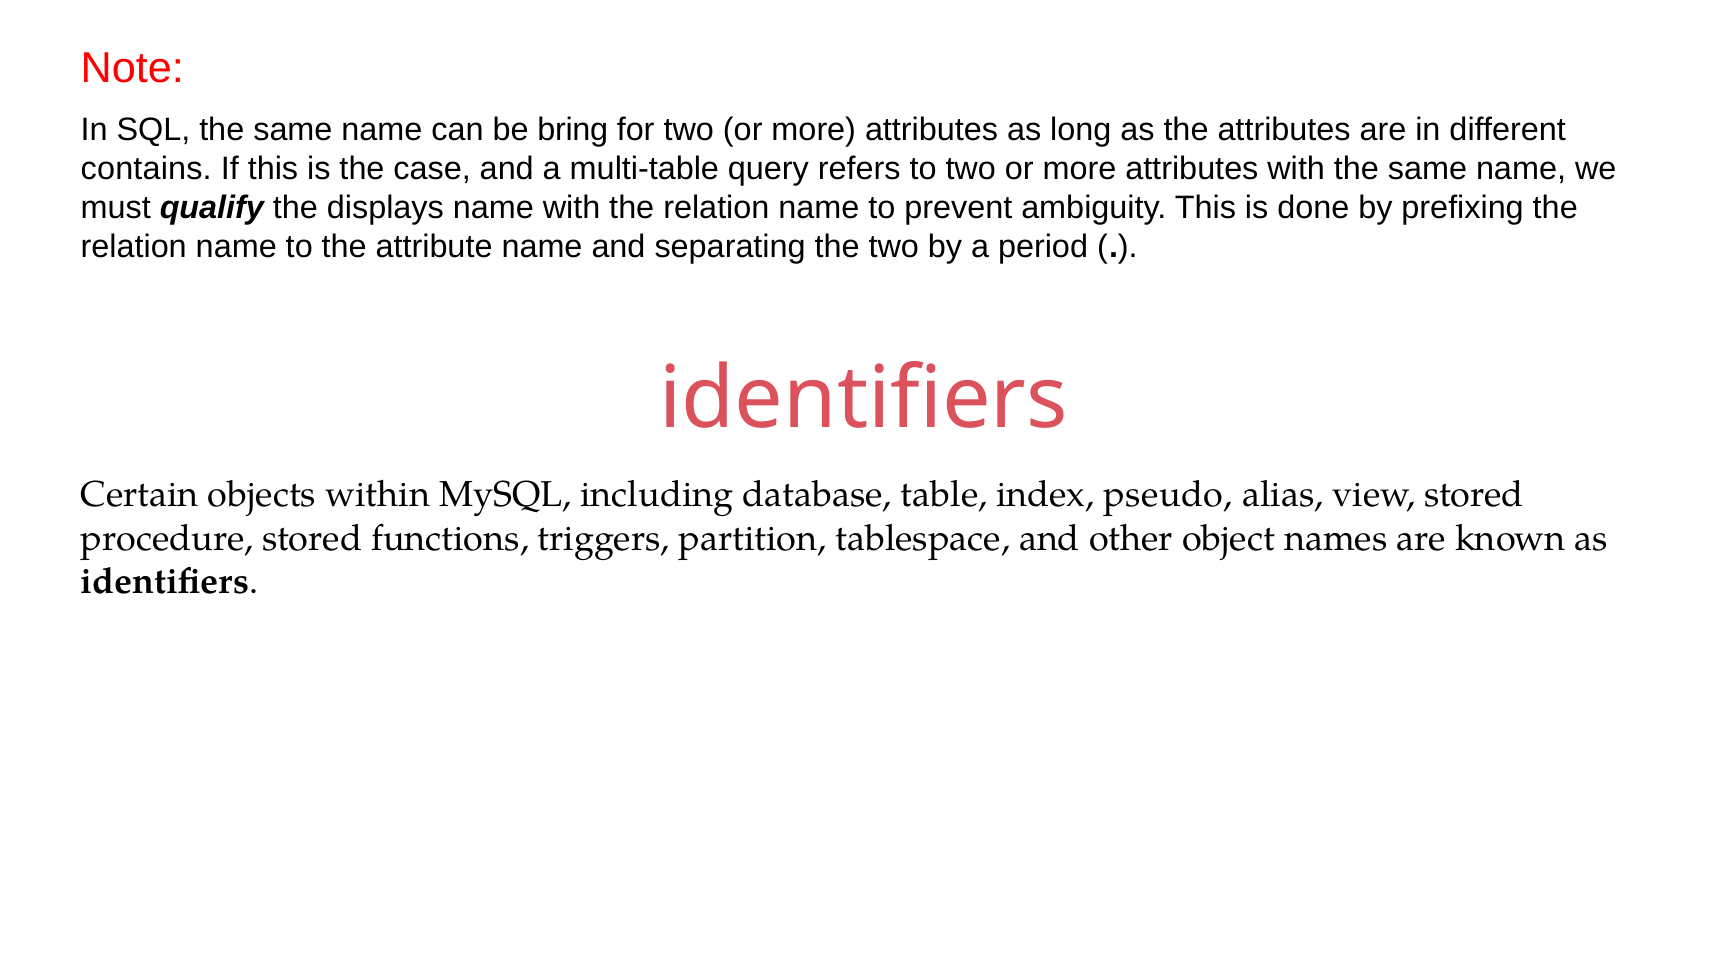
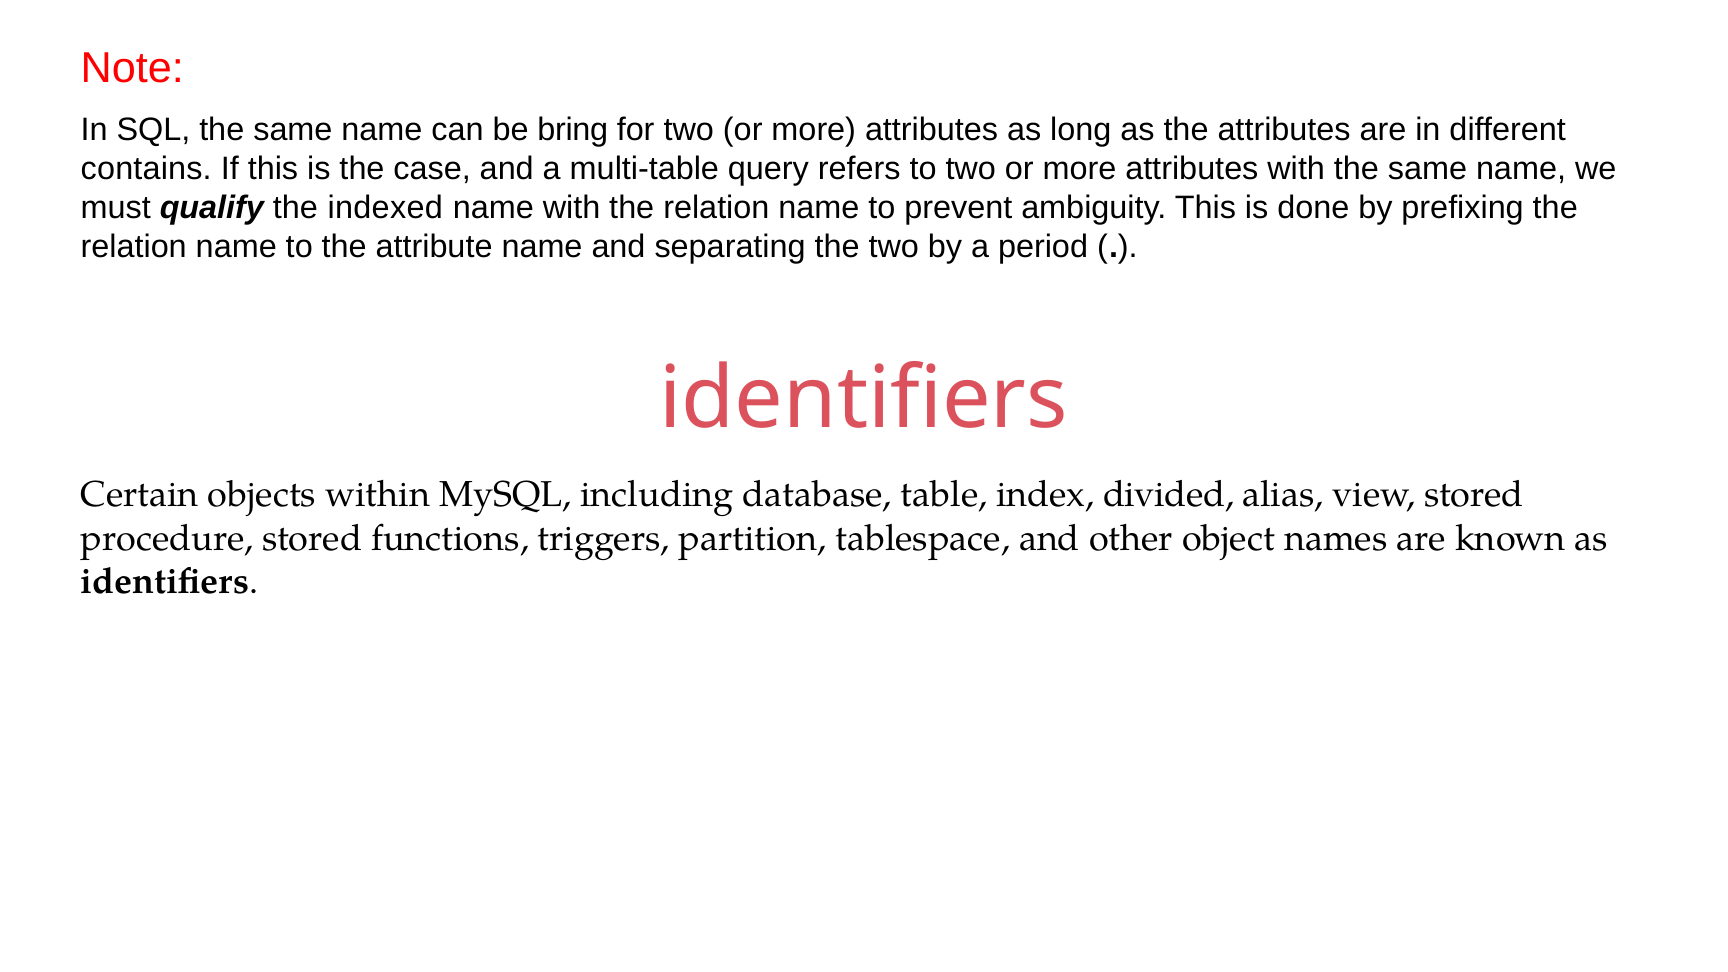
displays: displays -> indexed
pseudo: pseudo -> divided
